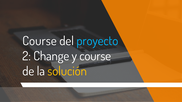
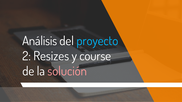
Course at (39, 41): Course -> Análisis
Change: Change -> Resizes
solución colour: yellow -> pink
